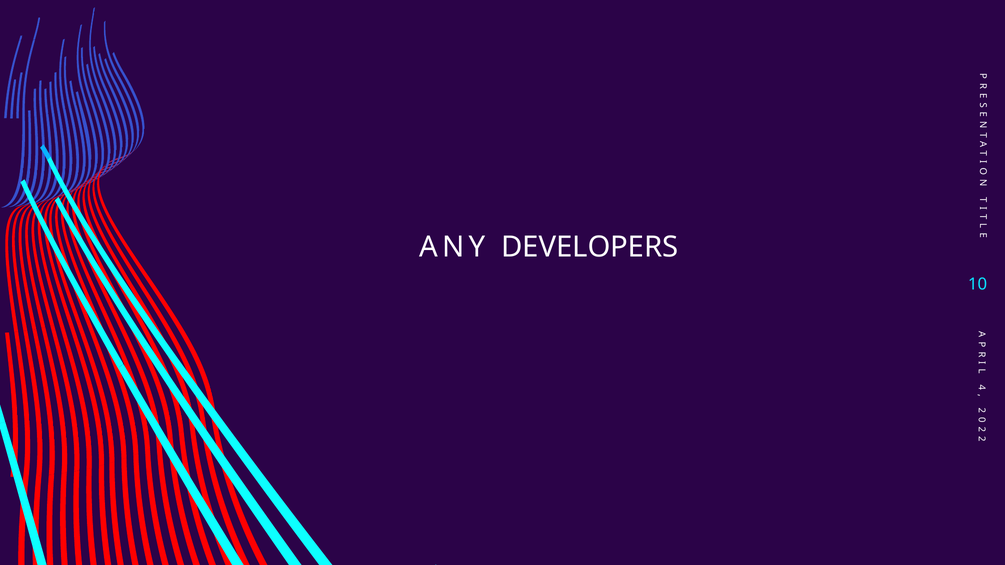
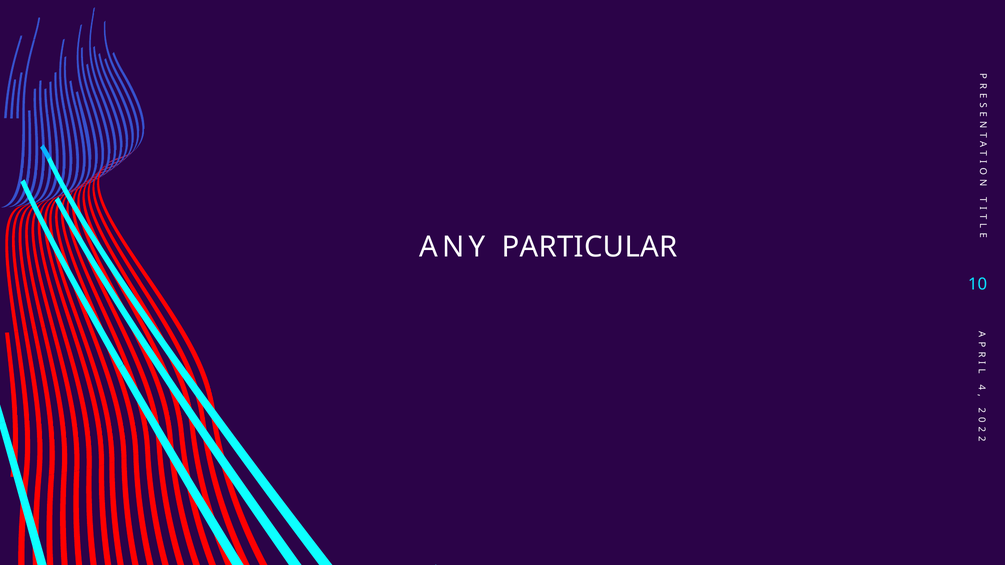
DEVELOPERS: DEVELOPERS -> PARTICULAR
